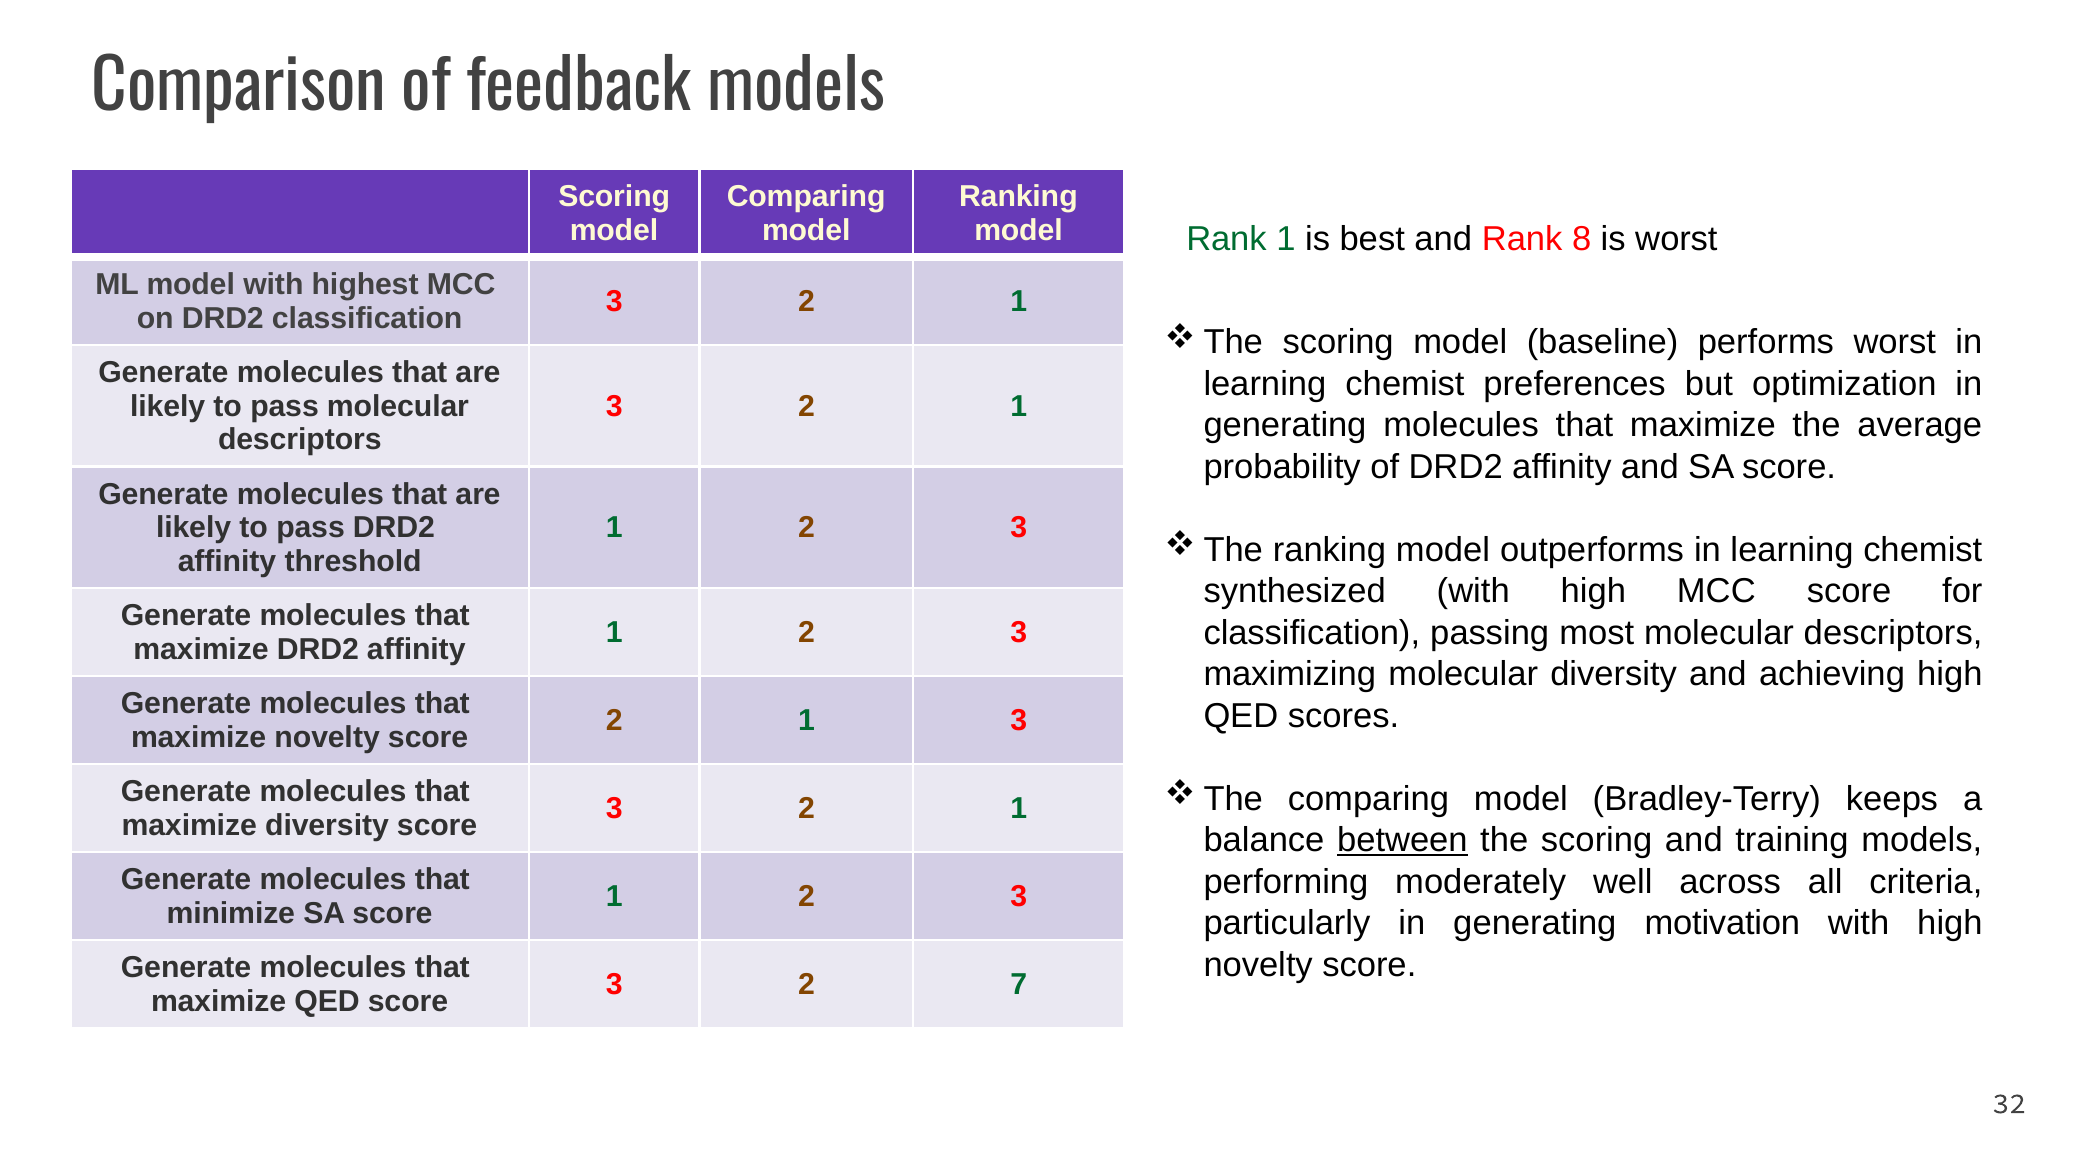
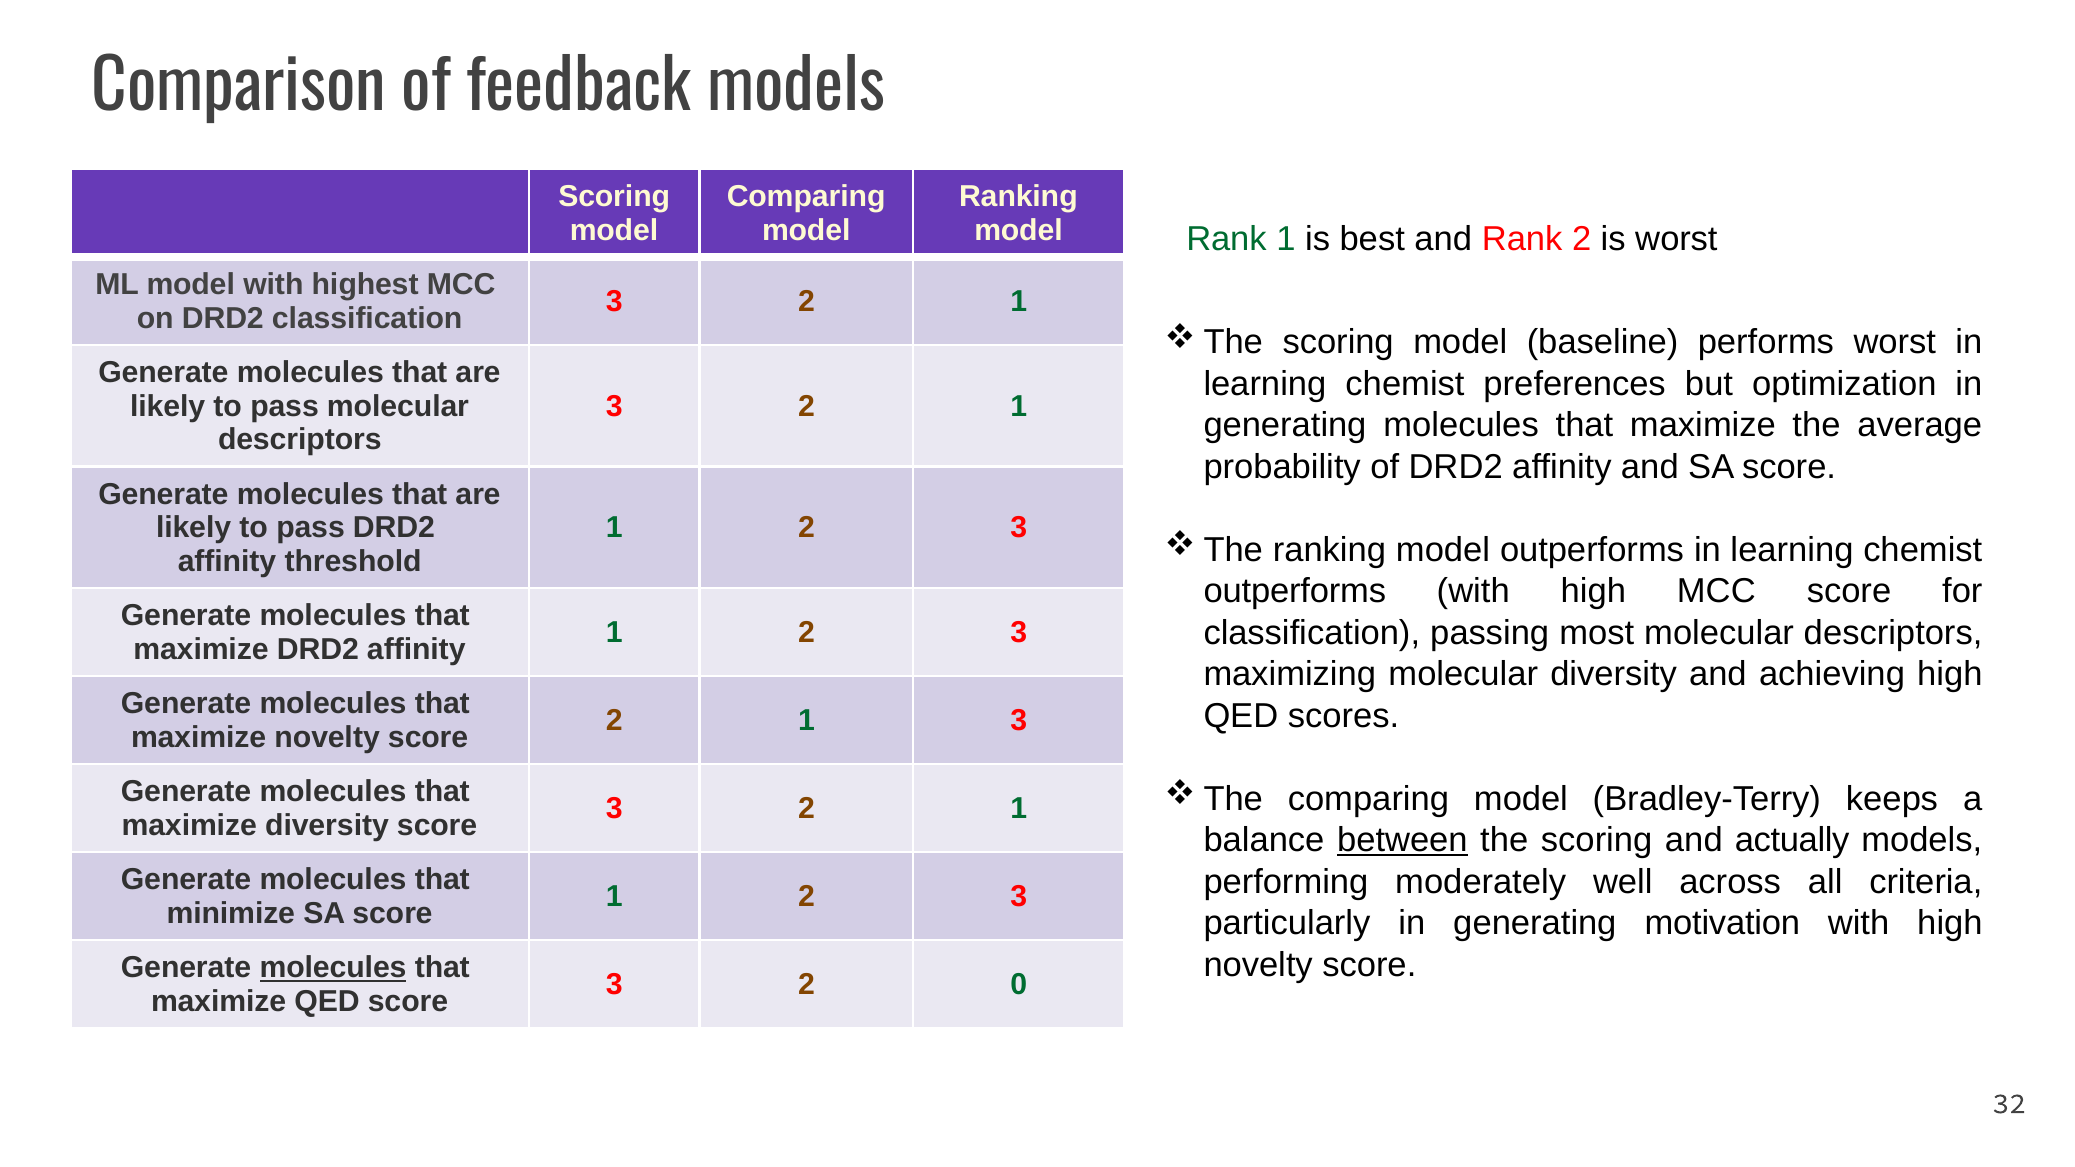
Rank 8: 8 -> 2
synthesized at (1295, 591): synthesized -> outperforms
training: training -> actually
molecules at (333, 968) underline: none -> present
7: 7 -> 0
